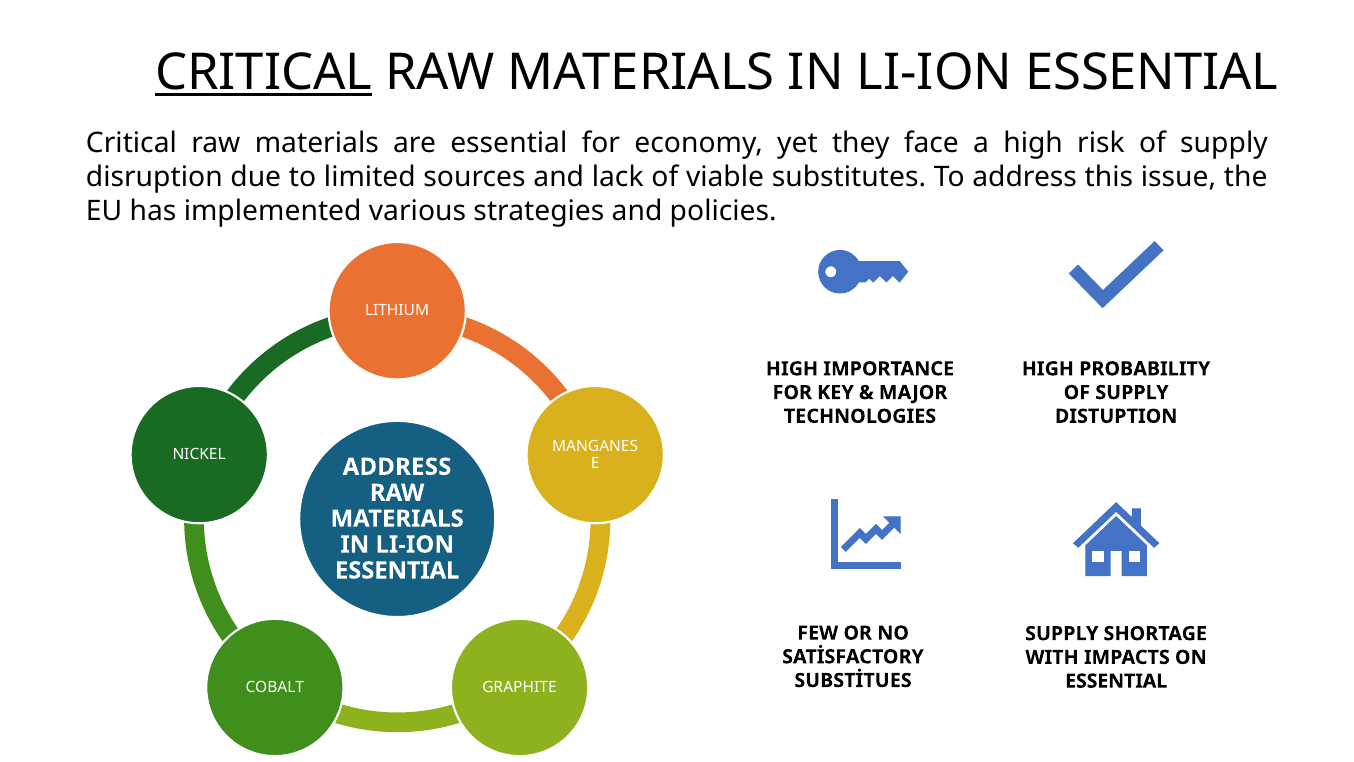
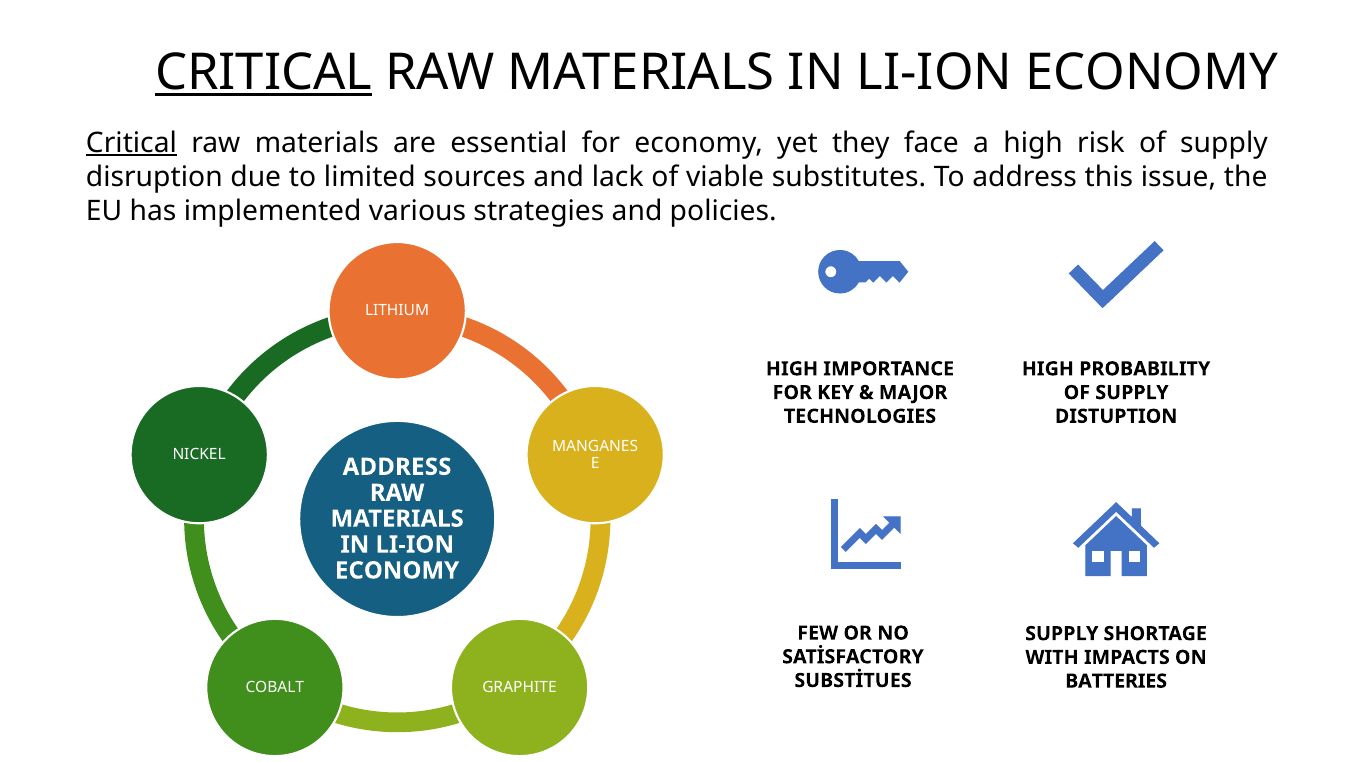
ESSENTIAL at (1152, 73): ESSENTIAL -> ECONOMY
Critical at (131, 143) underline: none -> present
ESSENTIAL at (397, 570): ESSENTIAL -> ECONOMY
ESSENTIAL at (1116, 681): ESSENTIAL -> BATTERIES
